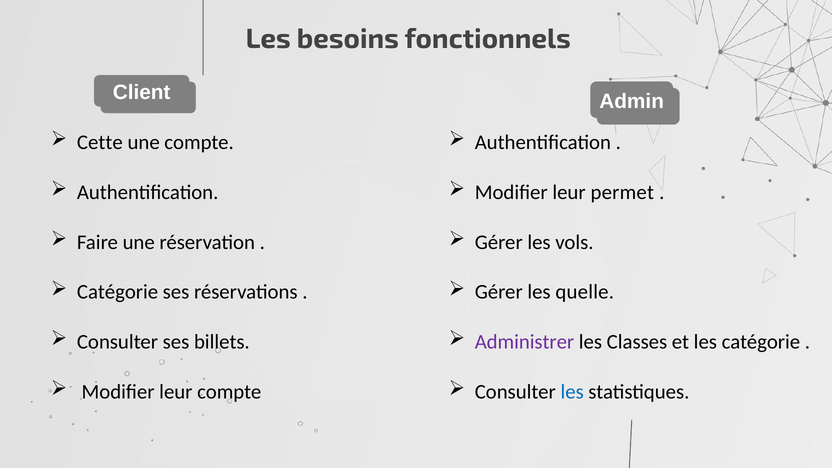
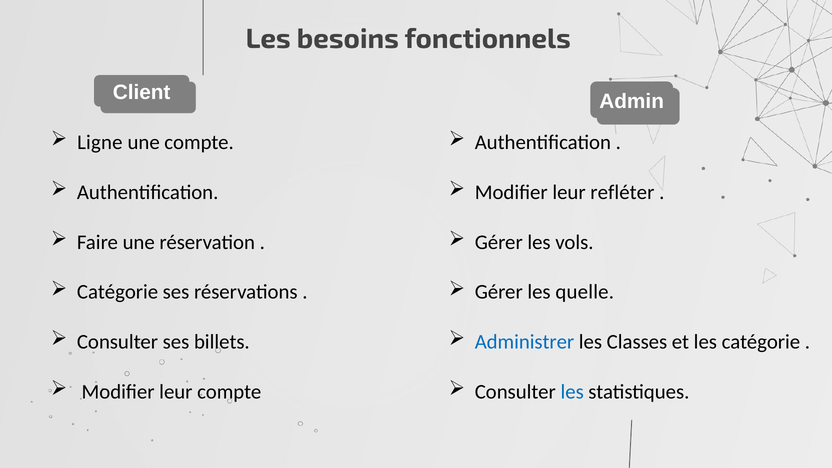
Cette: Cette -> Ligne
permet: permet -> refléter
Administrer colour: purple -> blue
